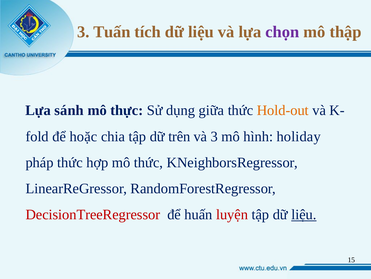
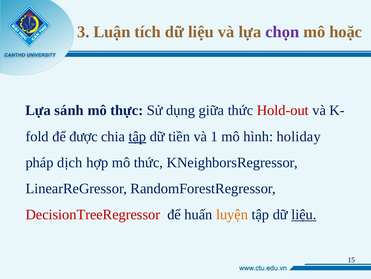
Tuấn: Tuấn -> Luận
thập: thập -> hoặc
Hold-out colour: orange -> red
hoặc: hoặc -> được
tập at (137, 136) underline: none -> present
trên: trên -> tiền
và 3: 3 -> 1
pháp thức: thức -> dịch
luyện colour: red -> orange
